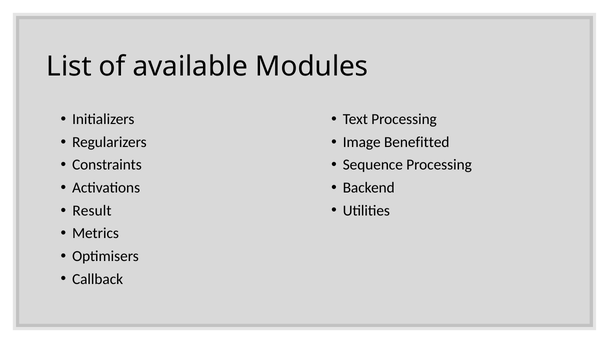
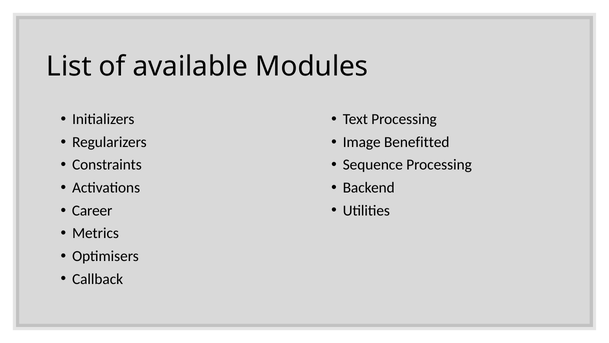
Result: Result -> Career
